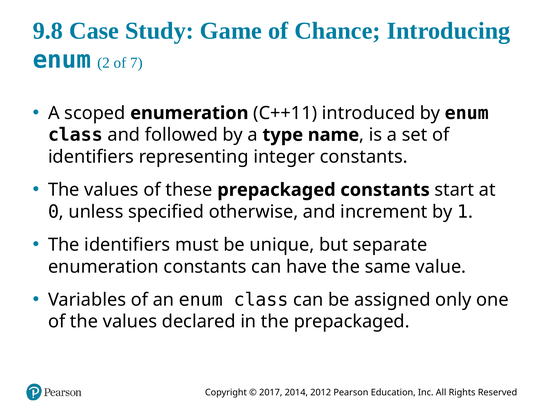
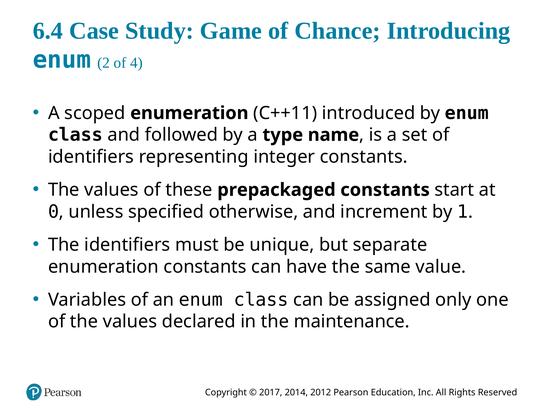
9.8: 9.8 -> 6.4
7: 7 -> 4
the prepackaged: prepackaged -> maintenance
